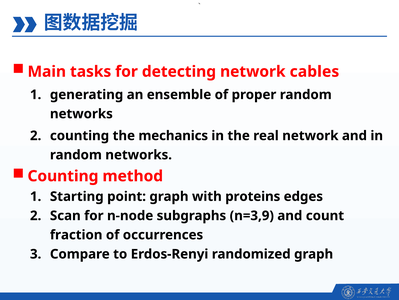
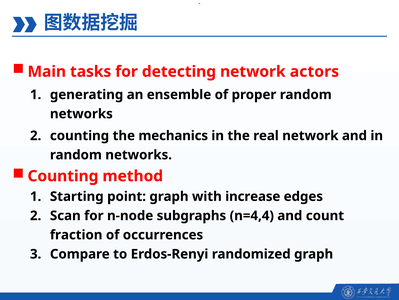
cables: cables -> actors
proteins: proteins -> increase
n=3,9: n=3,9 -> n=4,4
